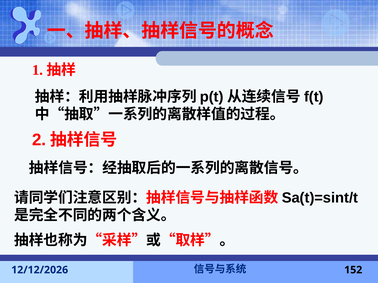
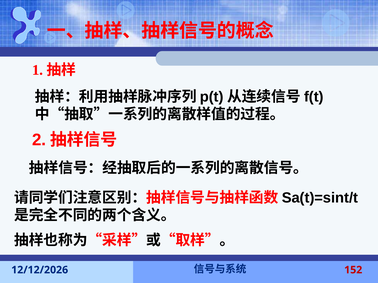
152 colour: black -> red
